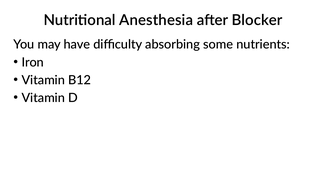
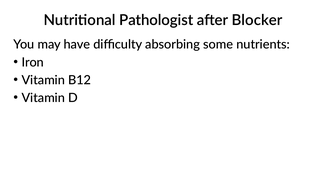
Anesthesia: Anesthesia -> Pathologist
